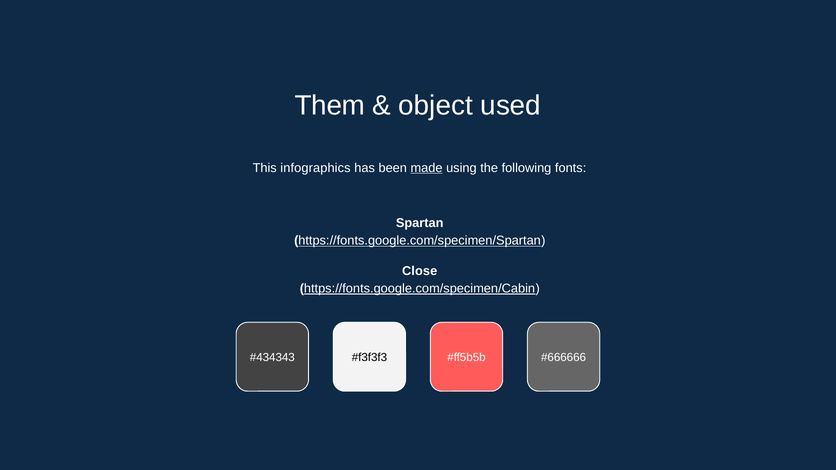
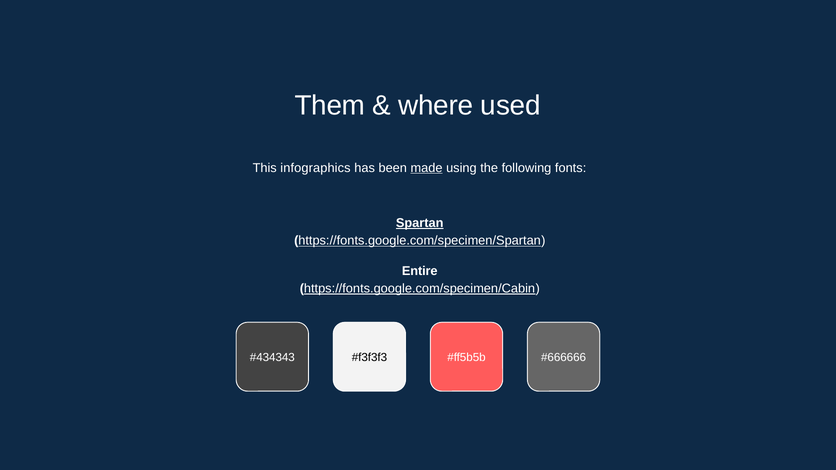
object: object -> where
Spartan underline: none -> present
Close: Close -> Entire
